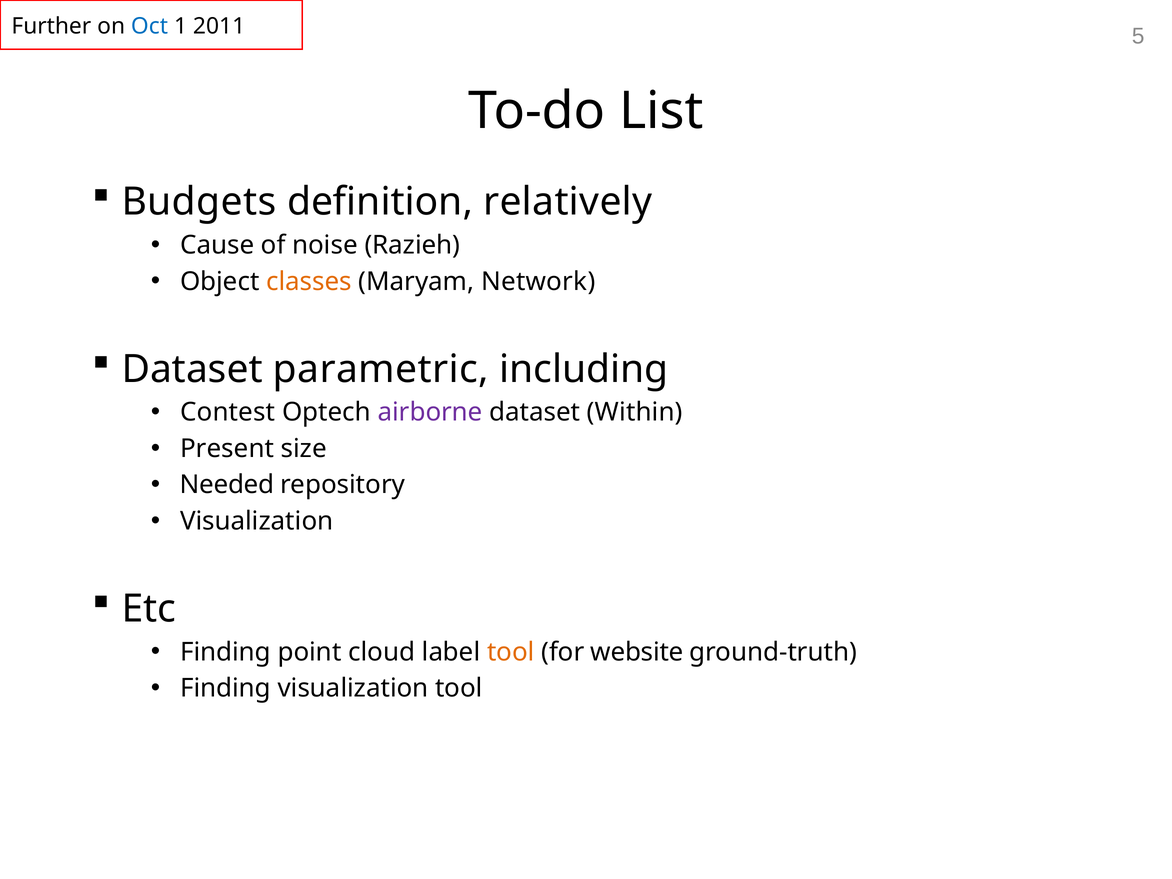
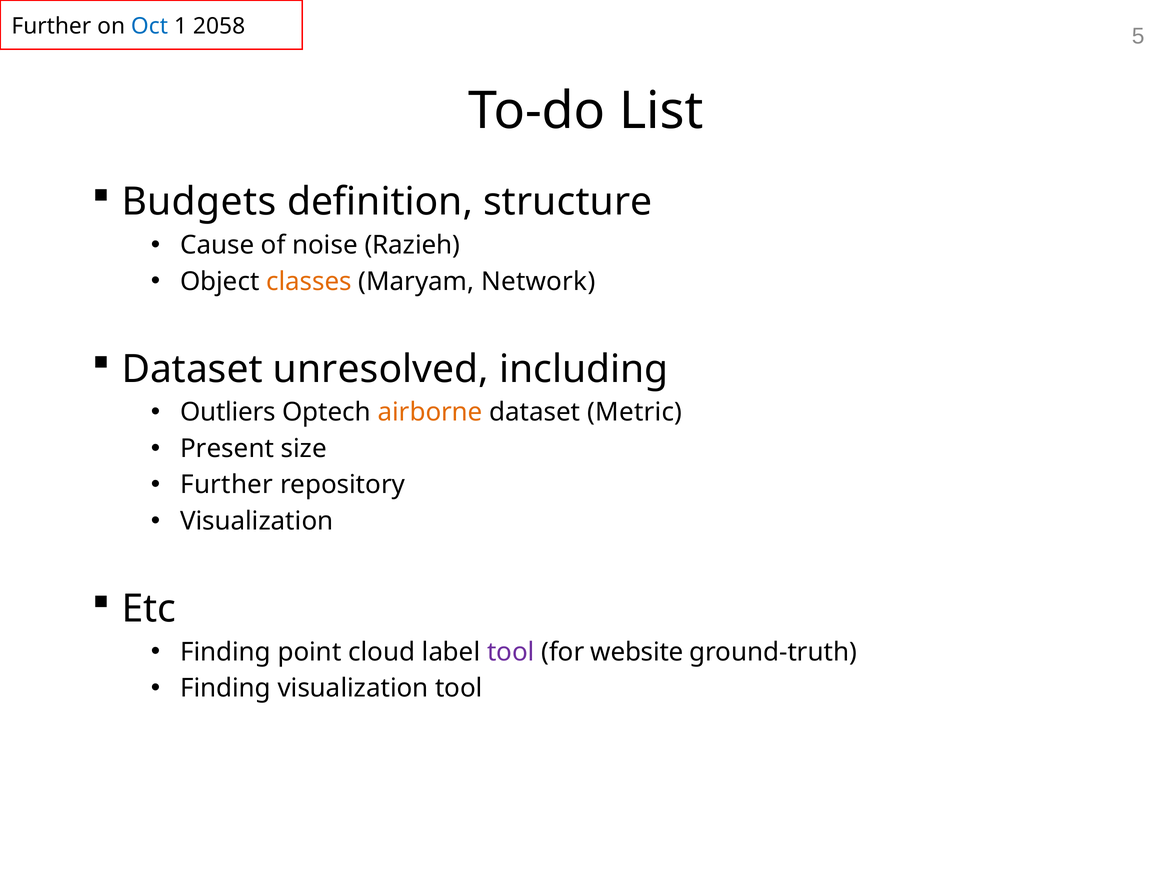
2011: 2011 -> 2058
relatively: relatively -> structure
parametric: parametric -> unresolved
Contest: Contest -> Outliers
airborne colour: purple -> orange
Within: Within -> Metric
Needed at (227, 485): Needed -> Further
tool at (511, 652) colour: orange -> purple
